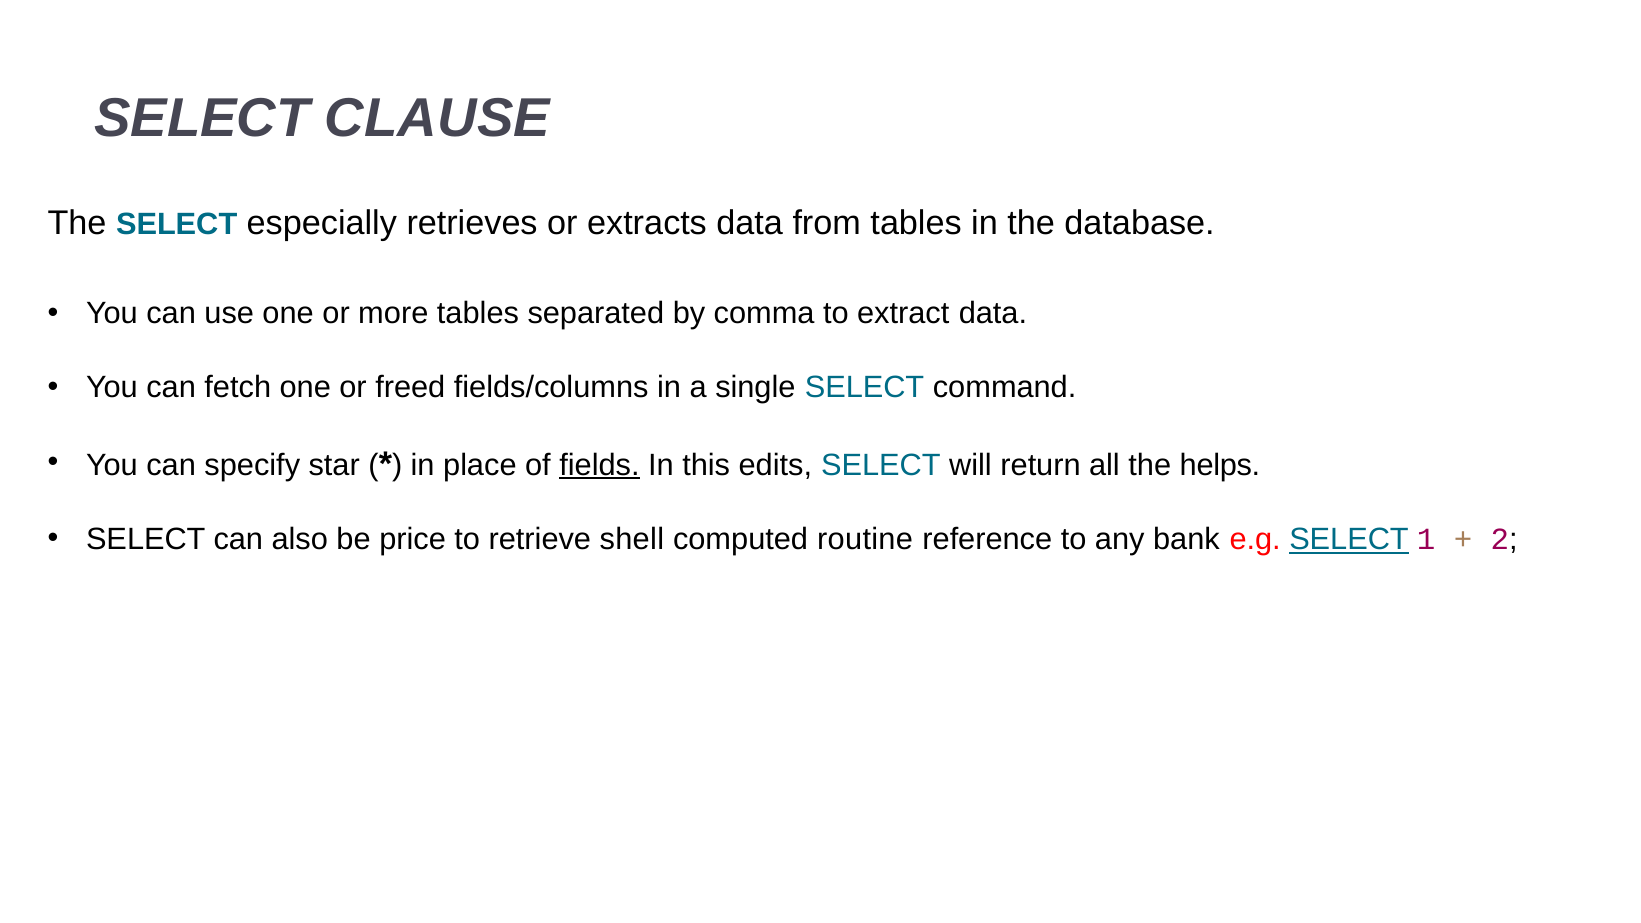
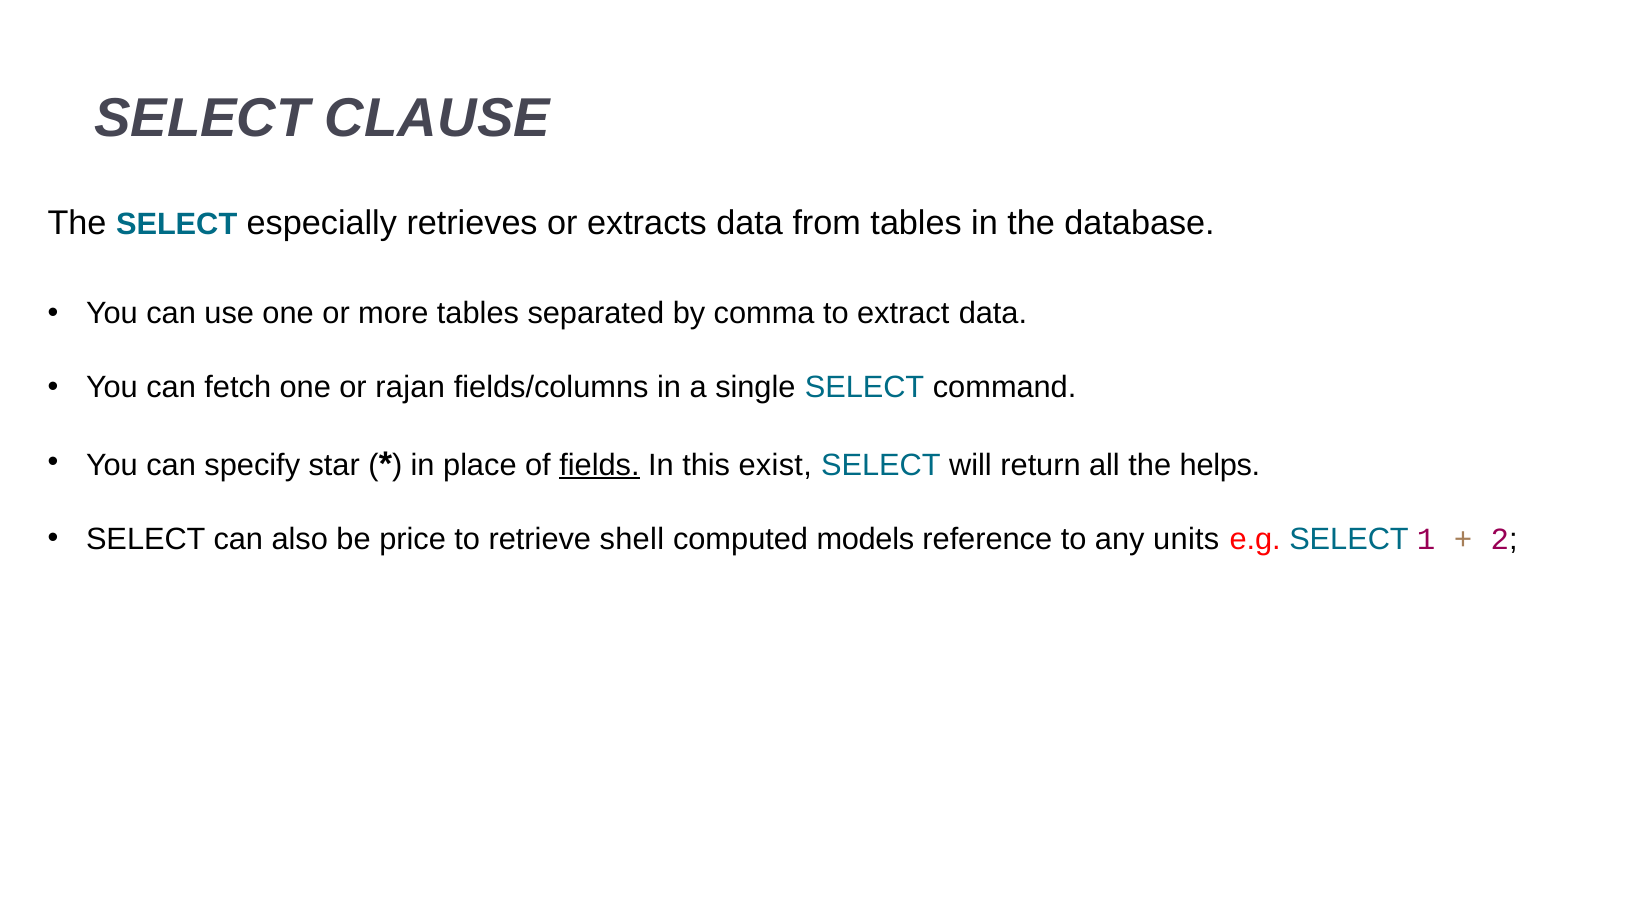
freed: freed -> rajan
edits: edits -> exist
routine: routine -> models
bank: bank -> units
SELECT at (1349, 539) underline: present -> none
